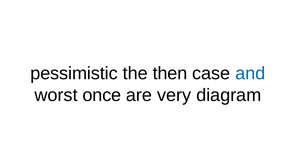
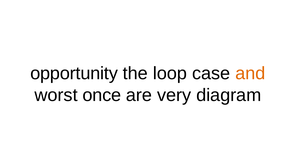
pessimistic: pessimistic -> opportunity
then: then -> loop
and colour: blue -> orange
